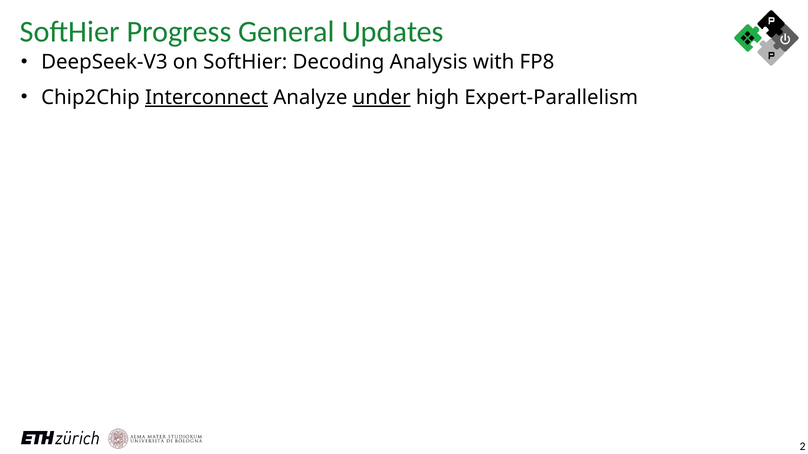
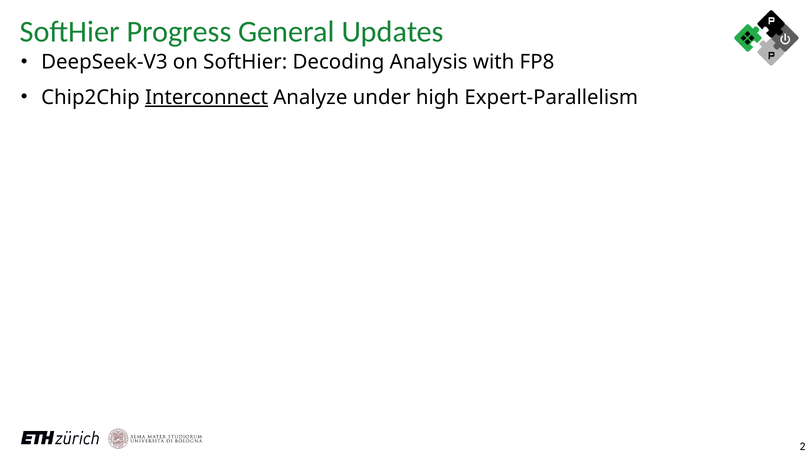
under underline: present -> none
